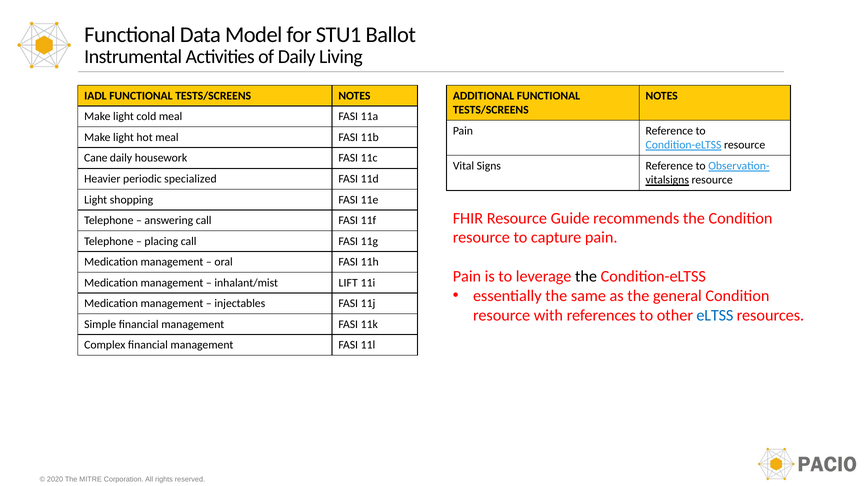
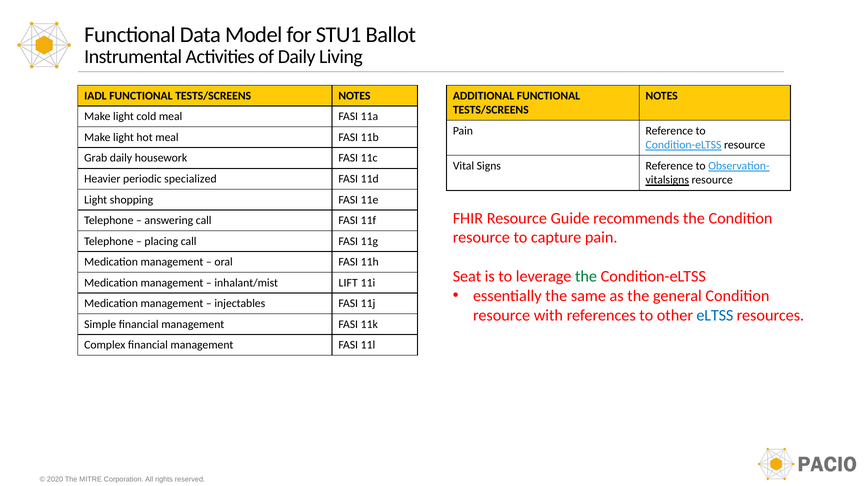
Cane: Cane -> Grab
Pain at (467, 277): Pain -> Seat
the at (586, 277) colour: black -> green
